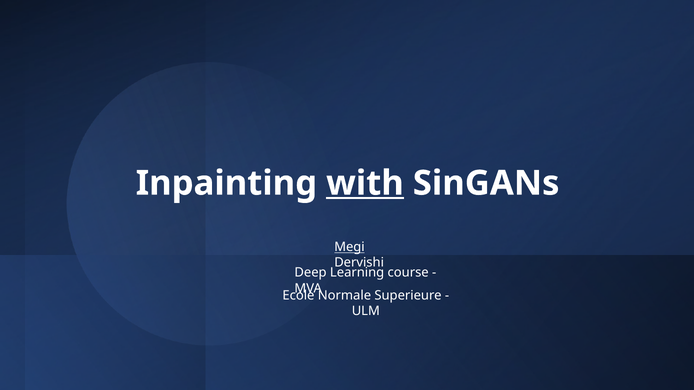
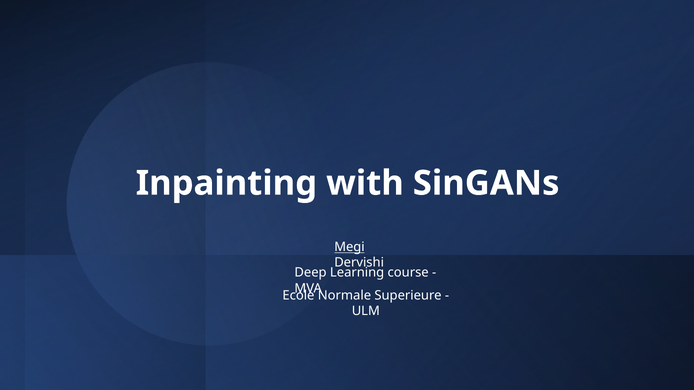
with underline: present -> none
